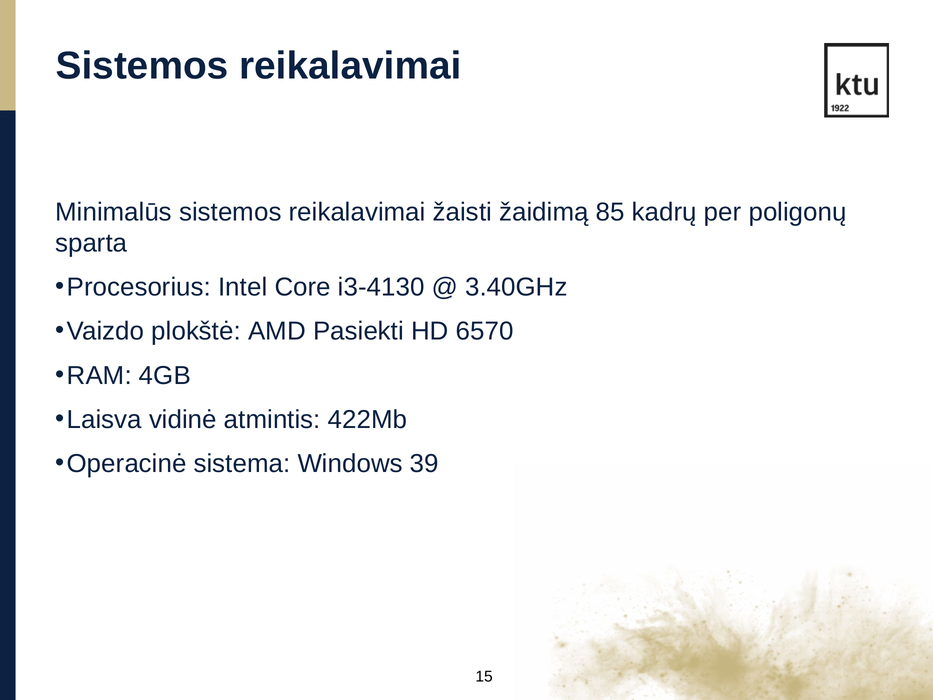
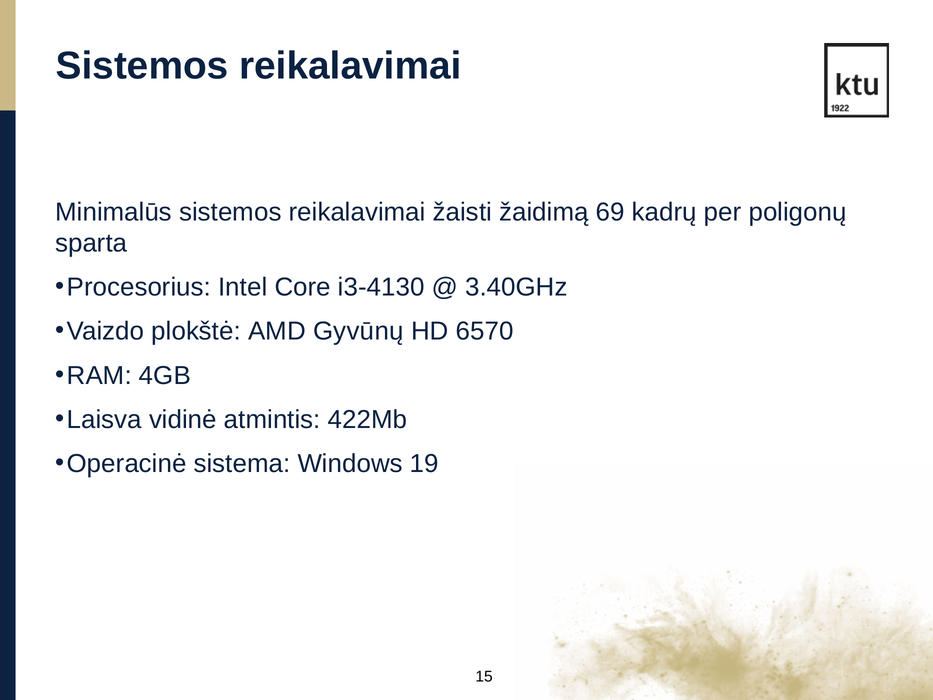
85: 85 -> 69
Pasiekti: Pasiekti -> Gyvūnų
39: 39 -> 19
